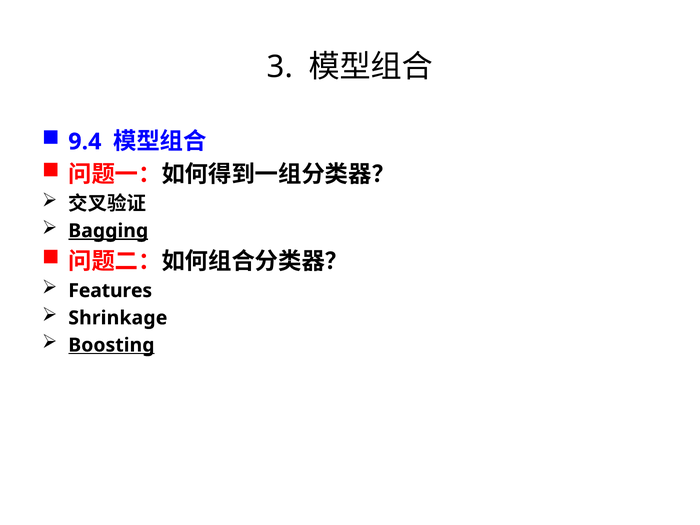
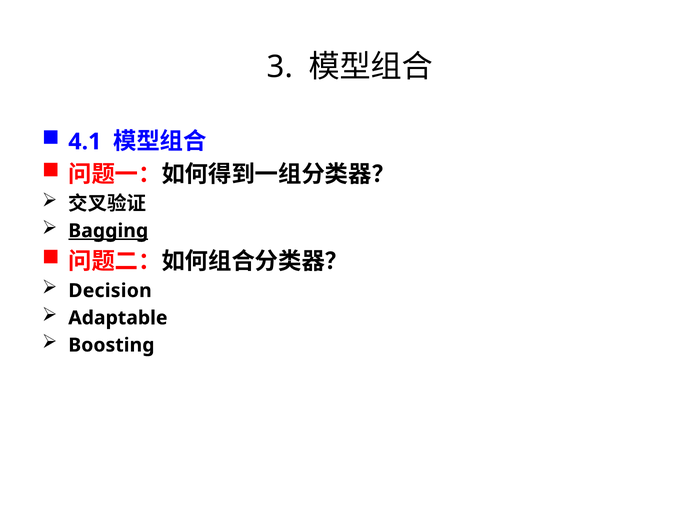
9.4: 9.4 -> 4.1
Features: Features -> Decision
Shrinkage: Shrinkage -> Adaptable
Boosting underline: present -> none
